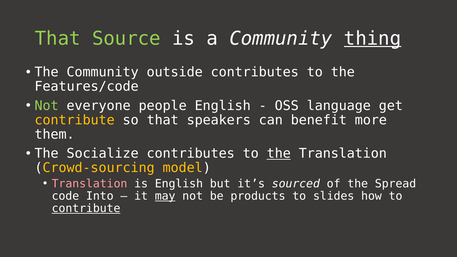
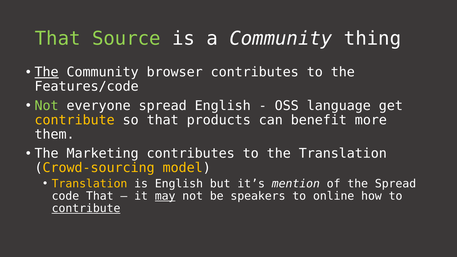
thing underline: present -> none
The at (47, 72) underline: none -> present
outside: outside -> browser
everyone people: people -> spread
speakers: speakers -> products
Socialize: Socialize -> Marketing
the at (279, 154) underline: present -> none
Translation at (90, 184) colour: pink -> yellow
sourced: sourced -> mention
code Into: Into -> That
products: products -> speakers
slides: slides -> online
